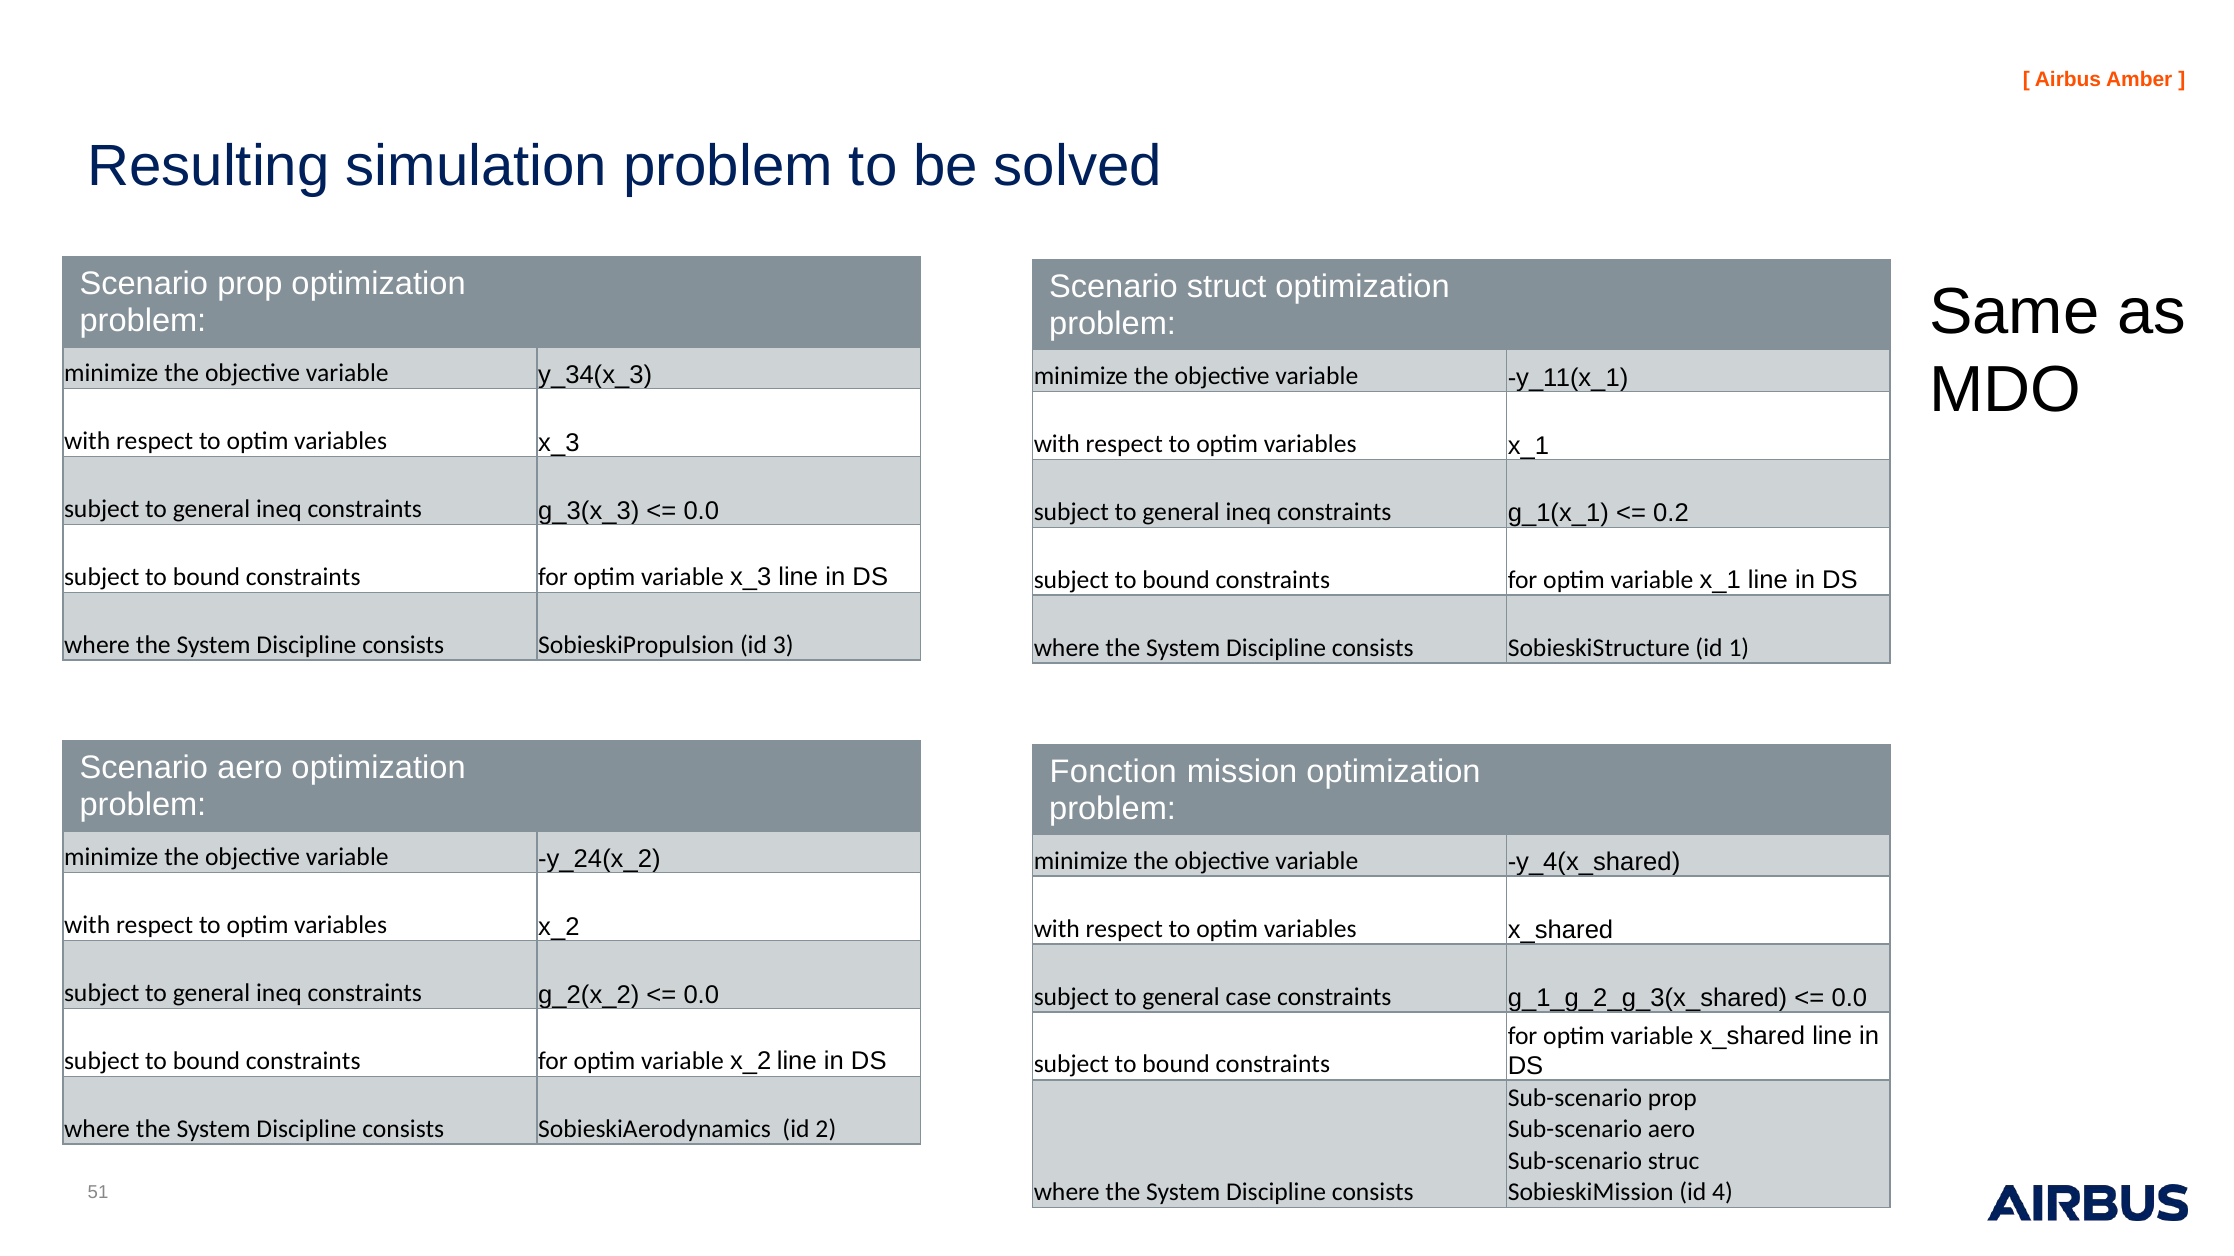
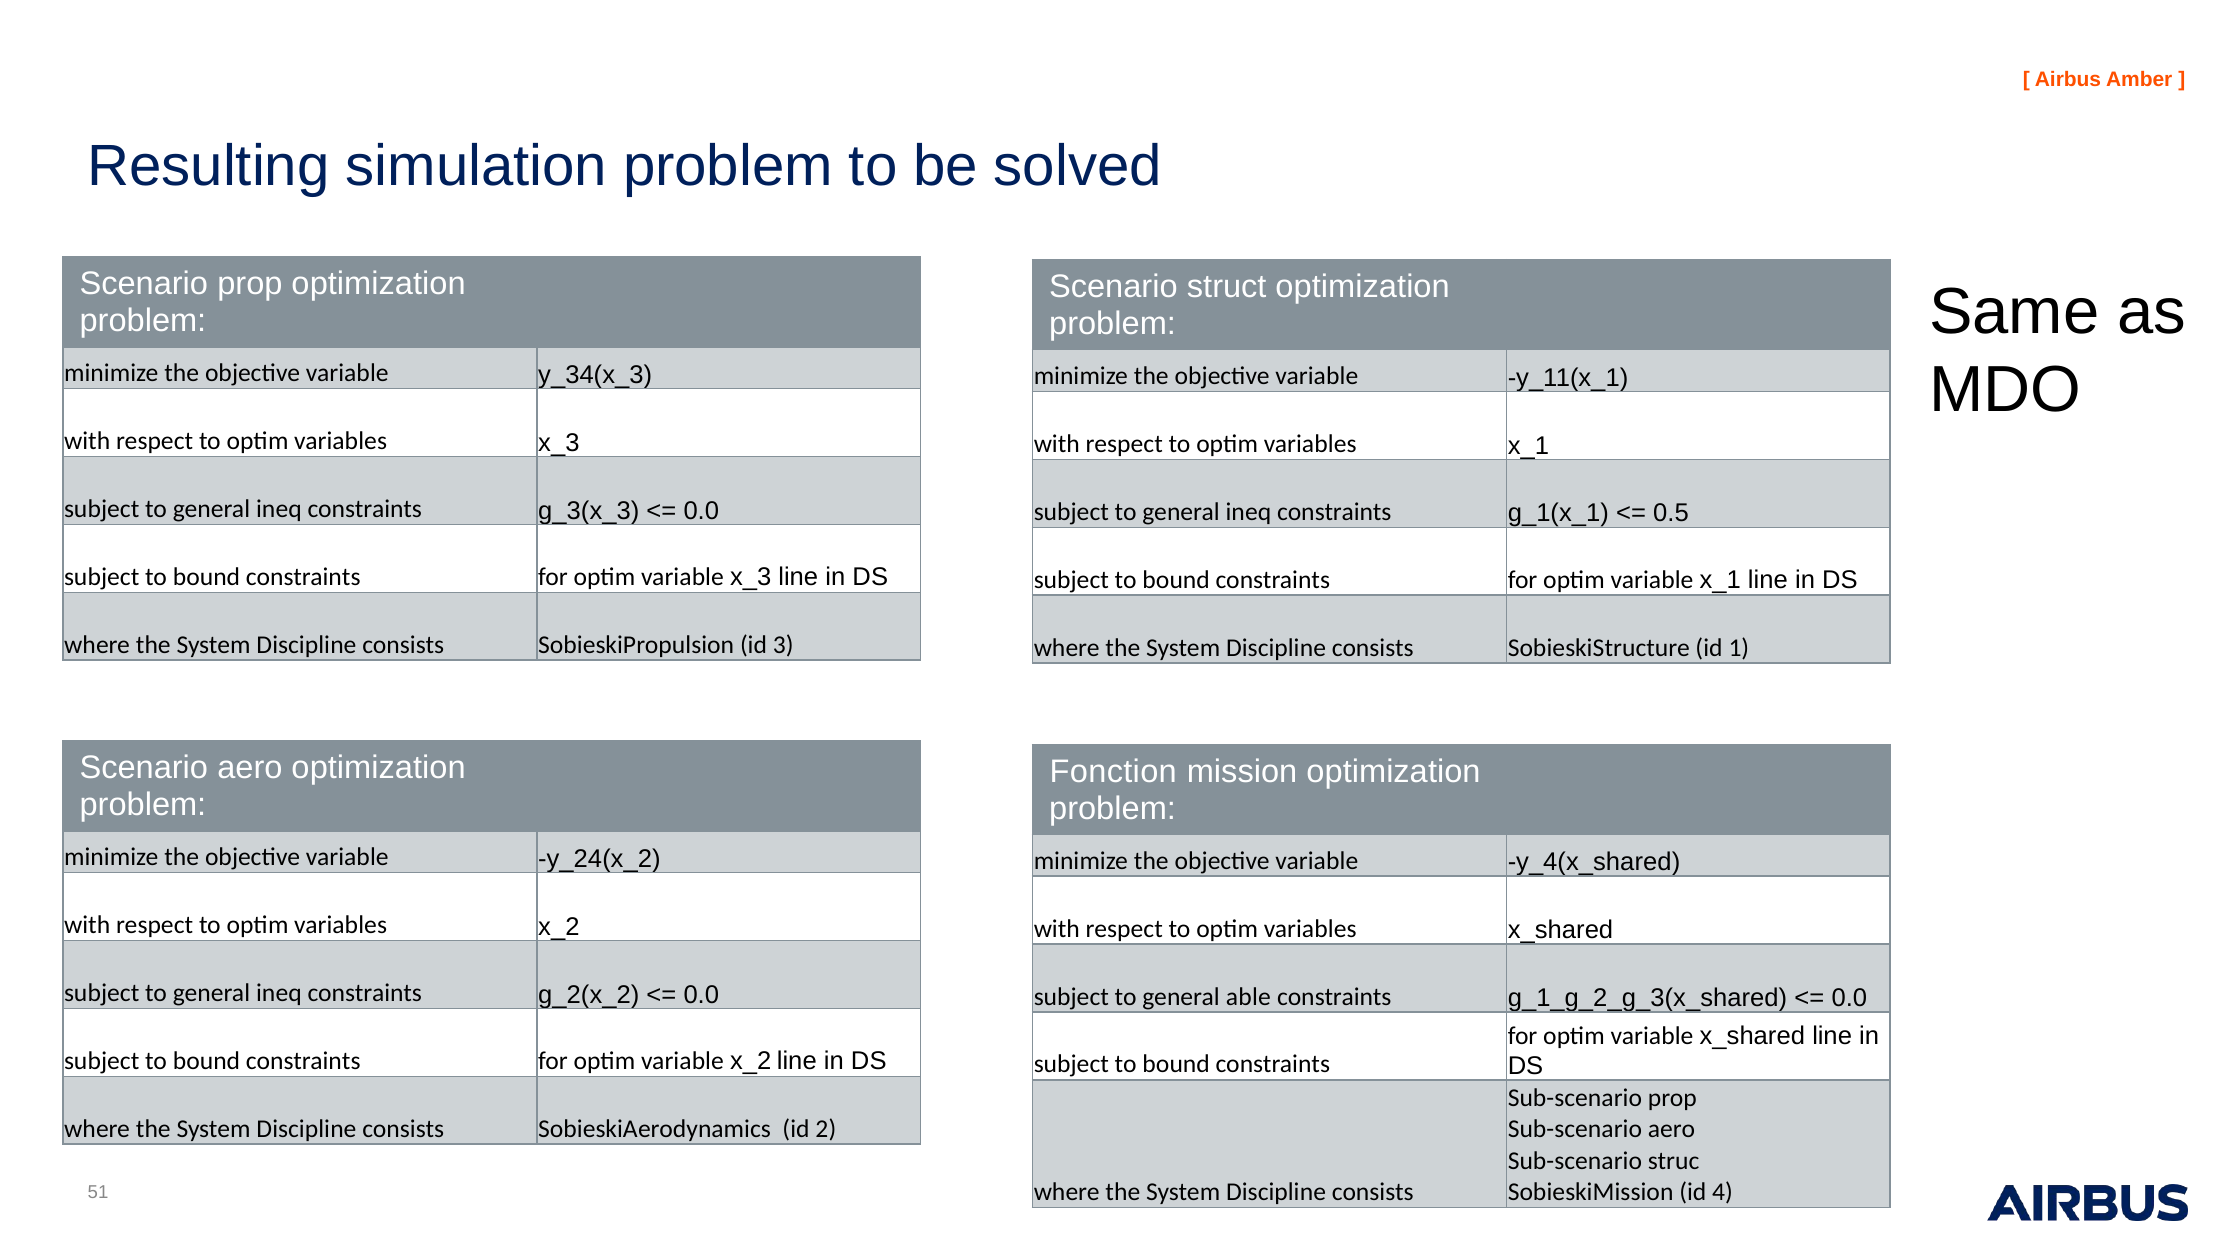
0.2: 0.2 -> 0.5
case: case -> able
